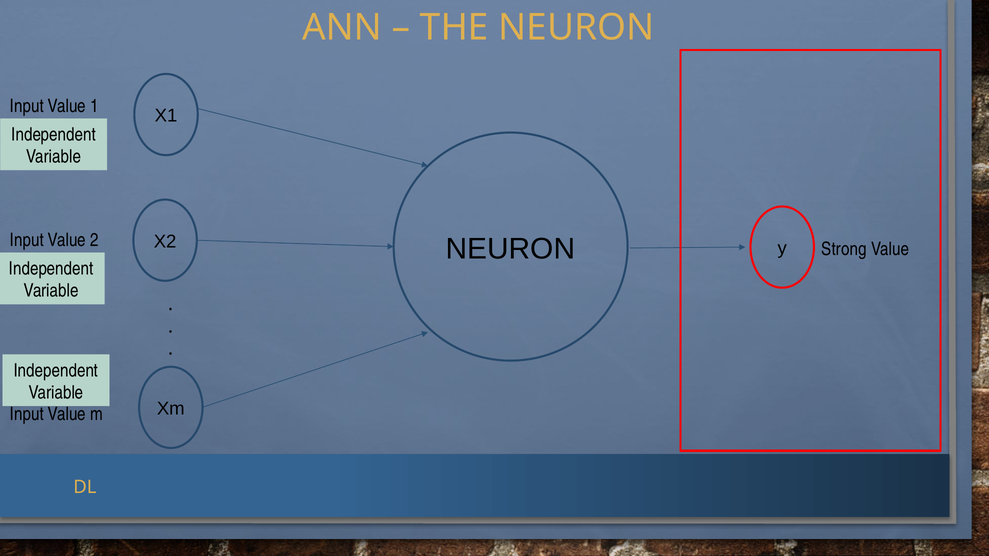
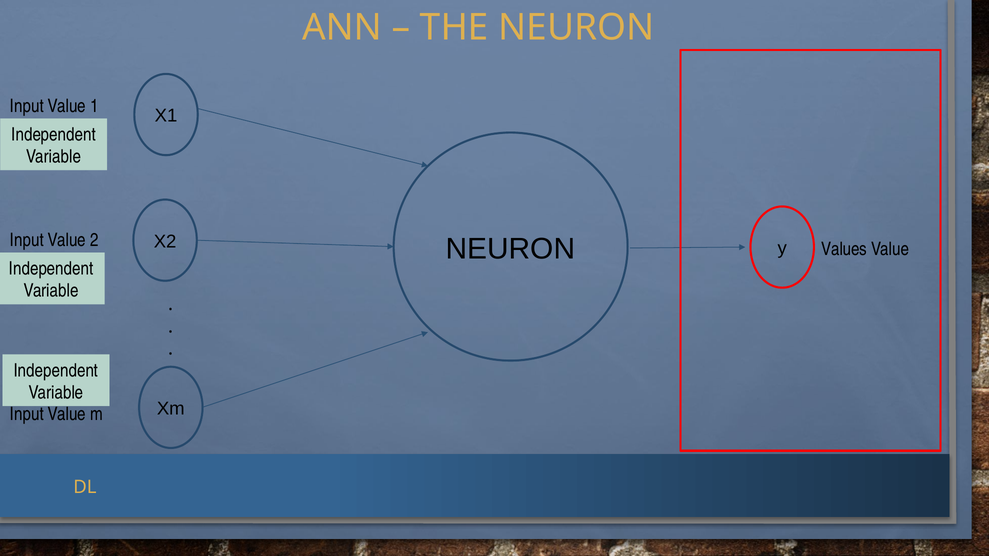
Strong: Strong -> Values
